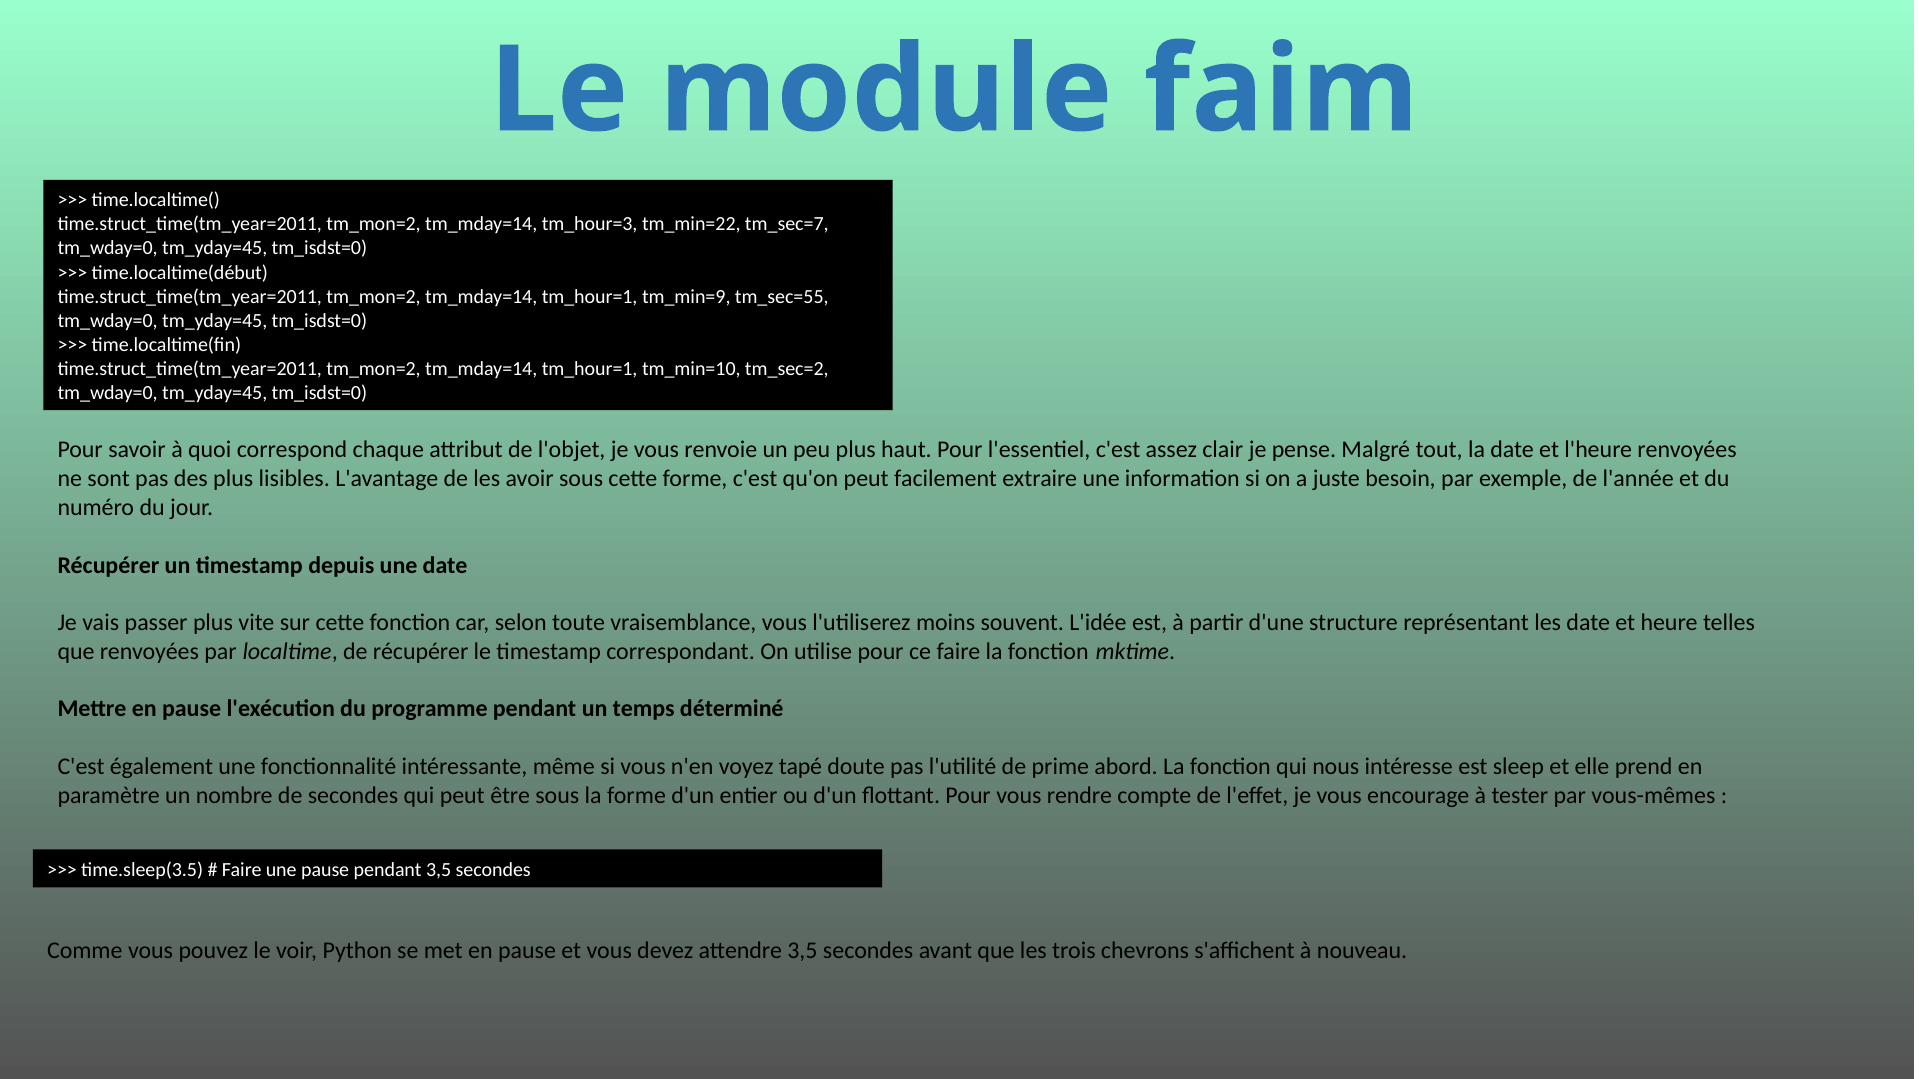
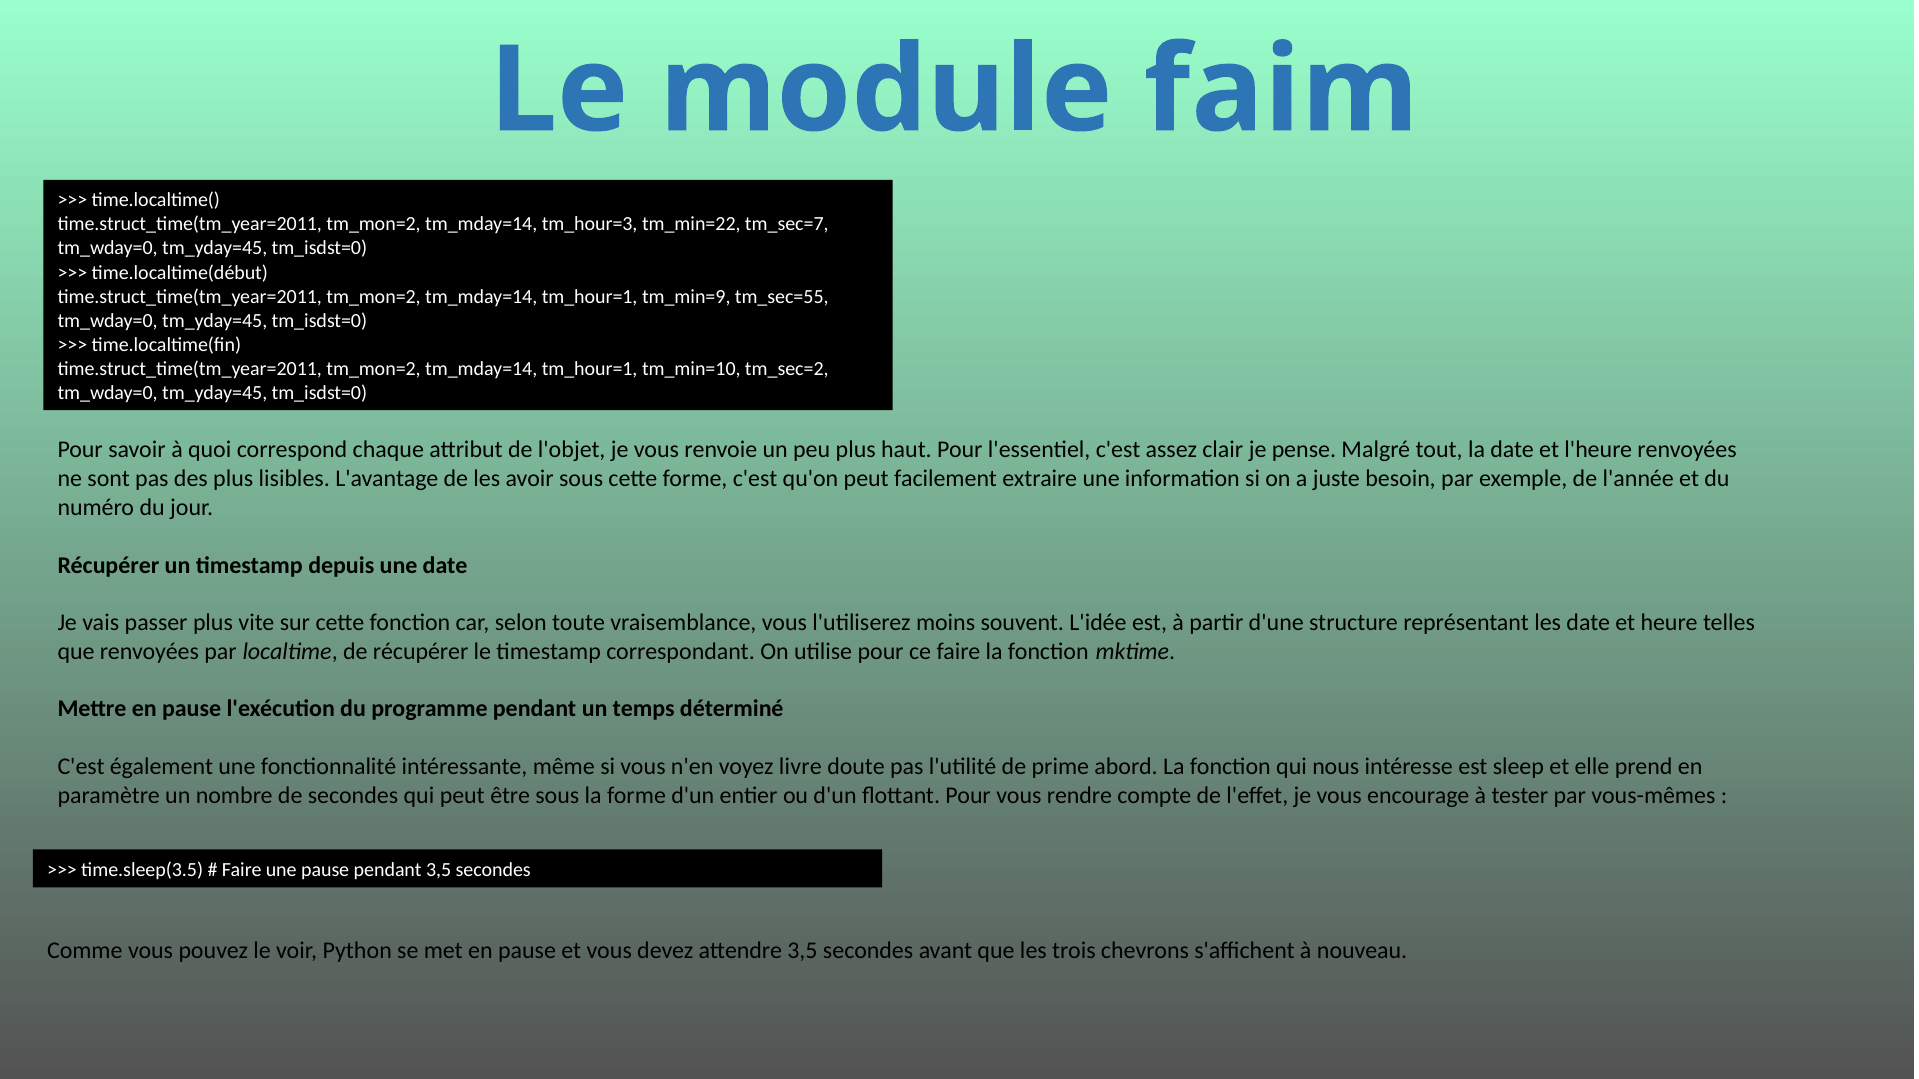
tapé: tapé -> livre
